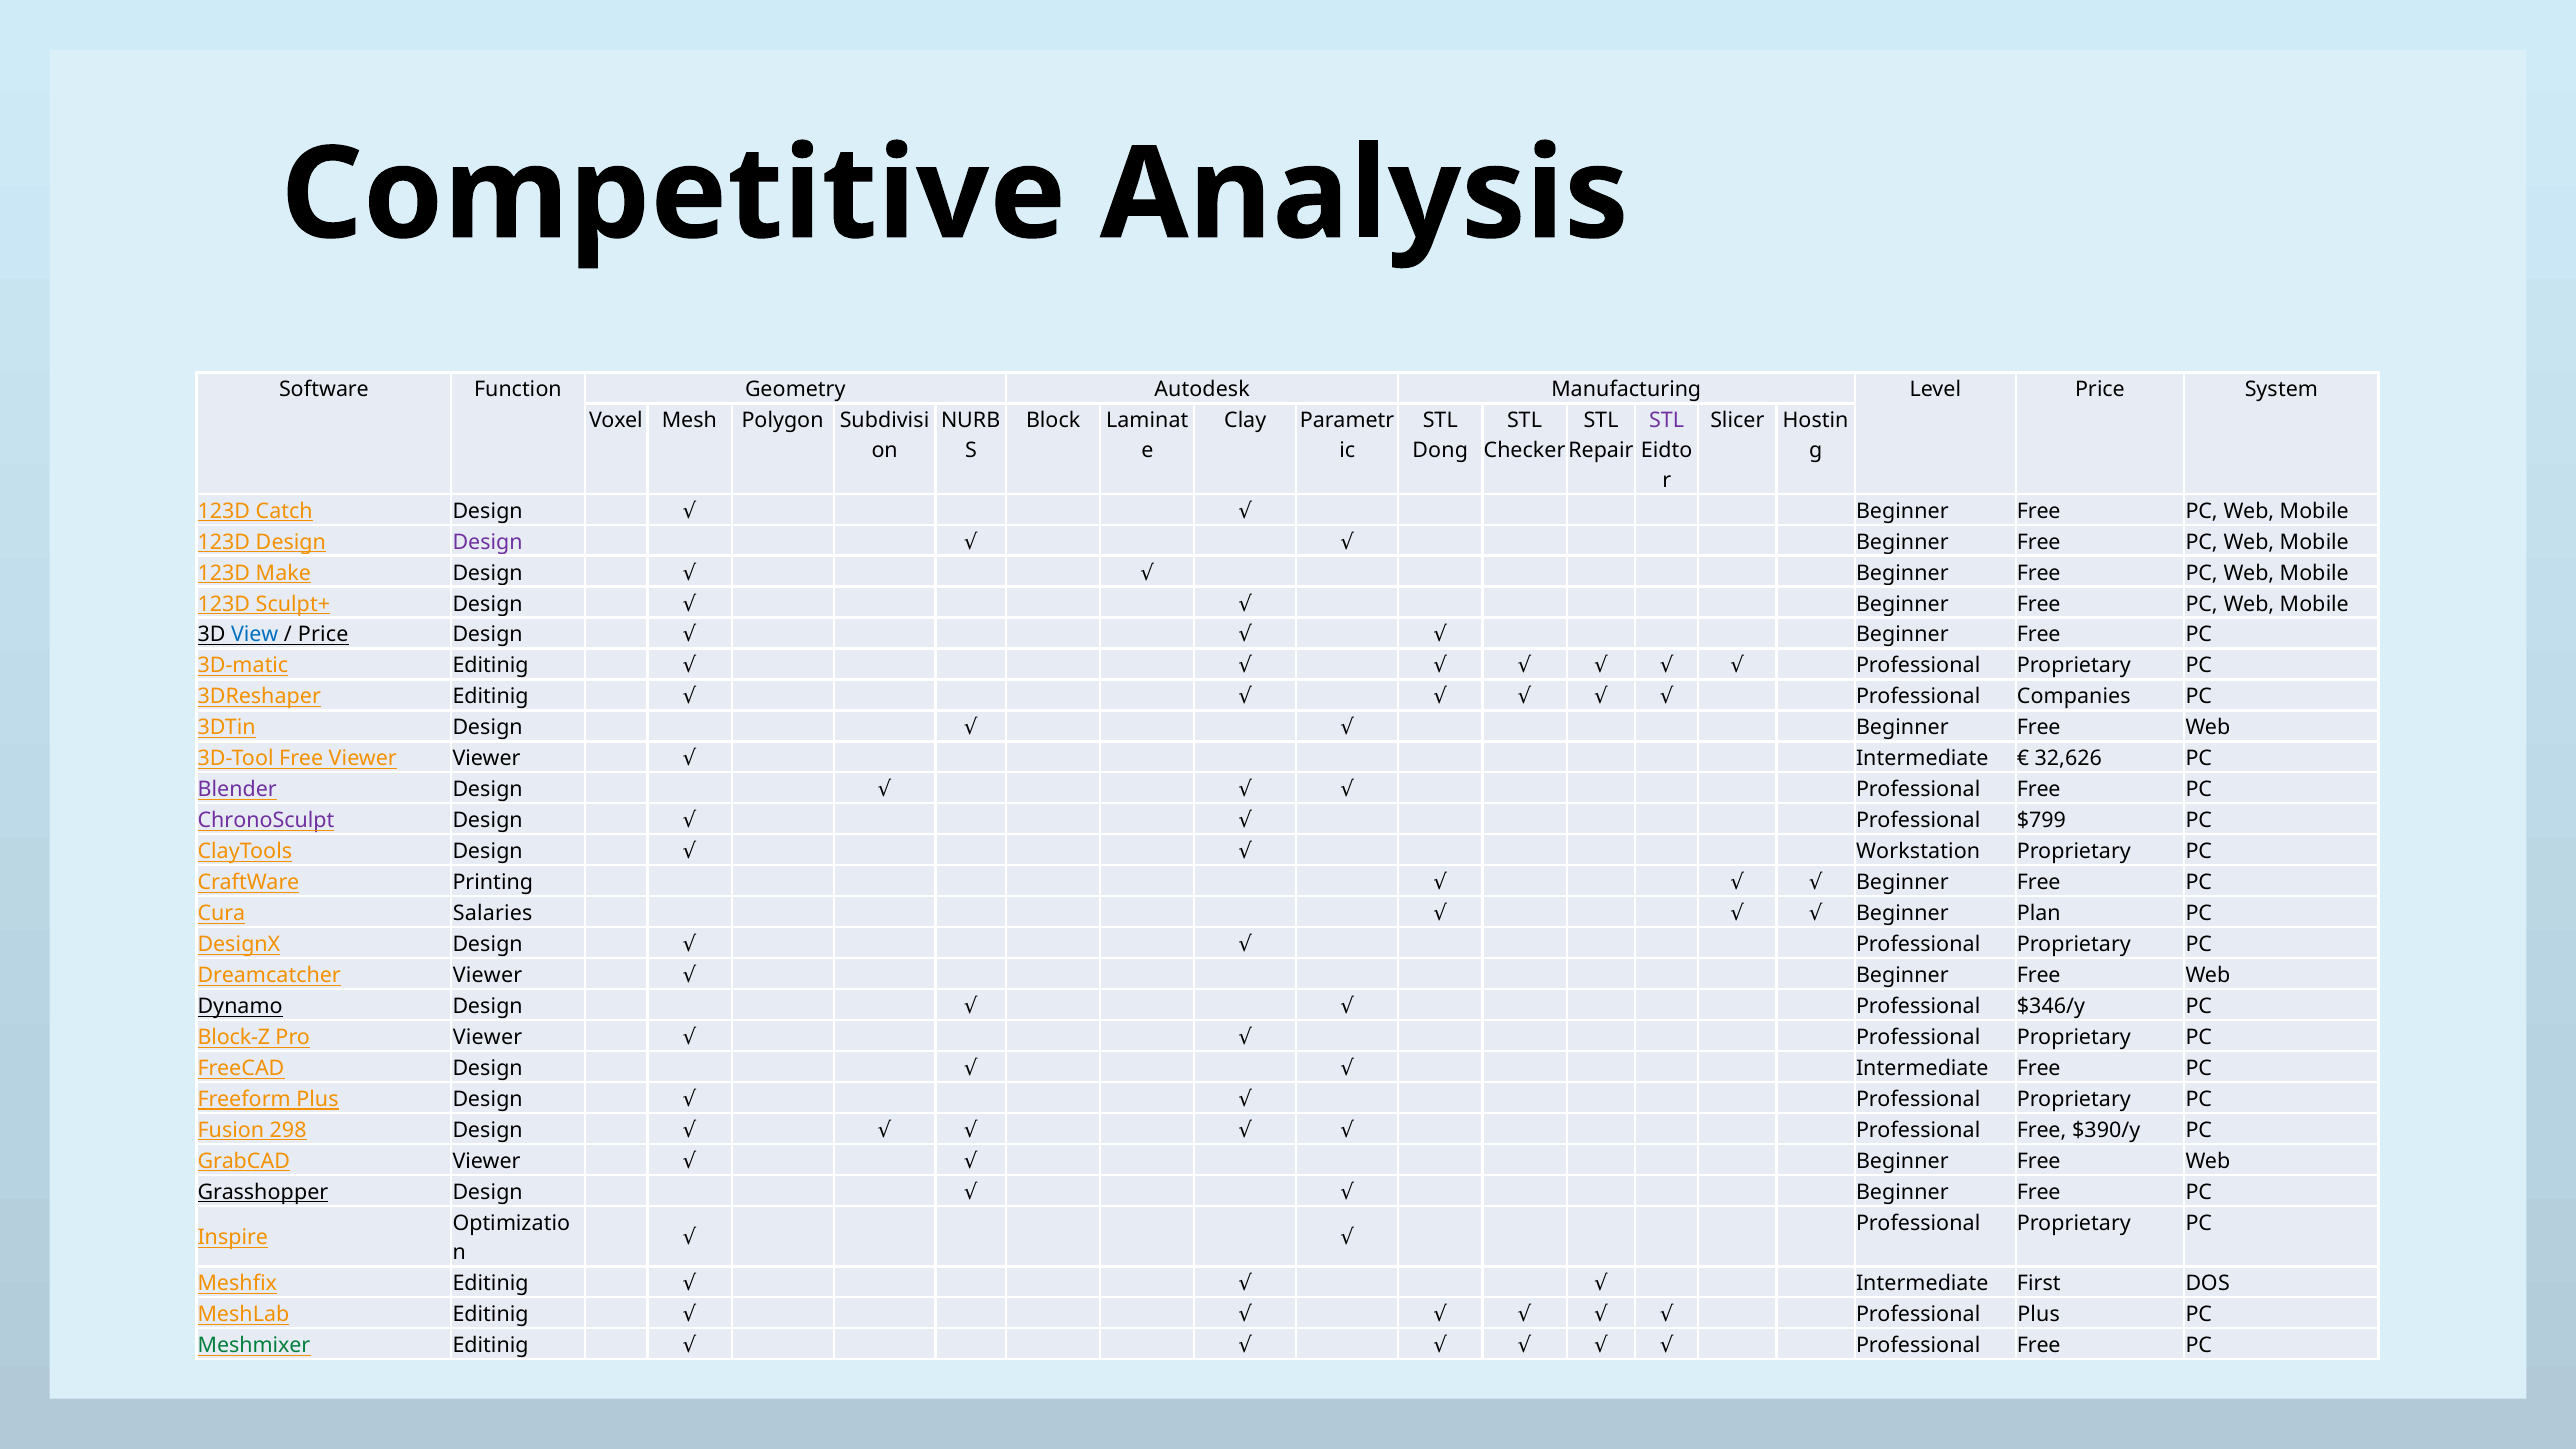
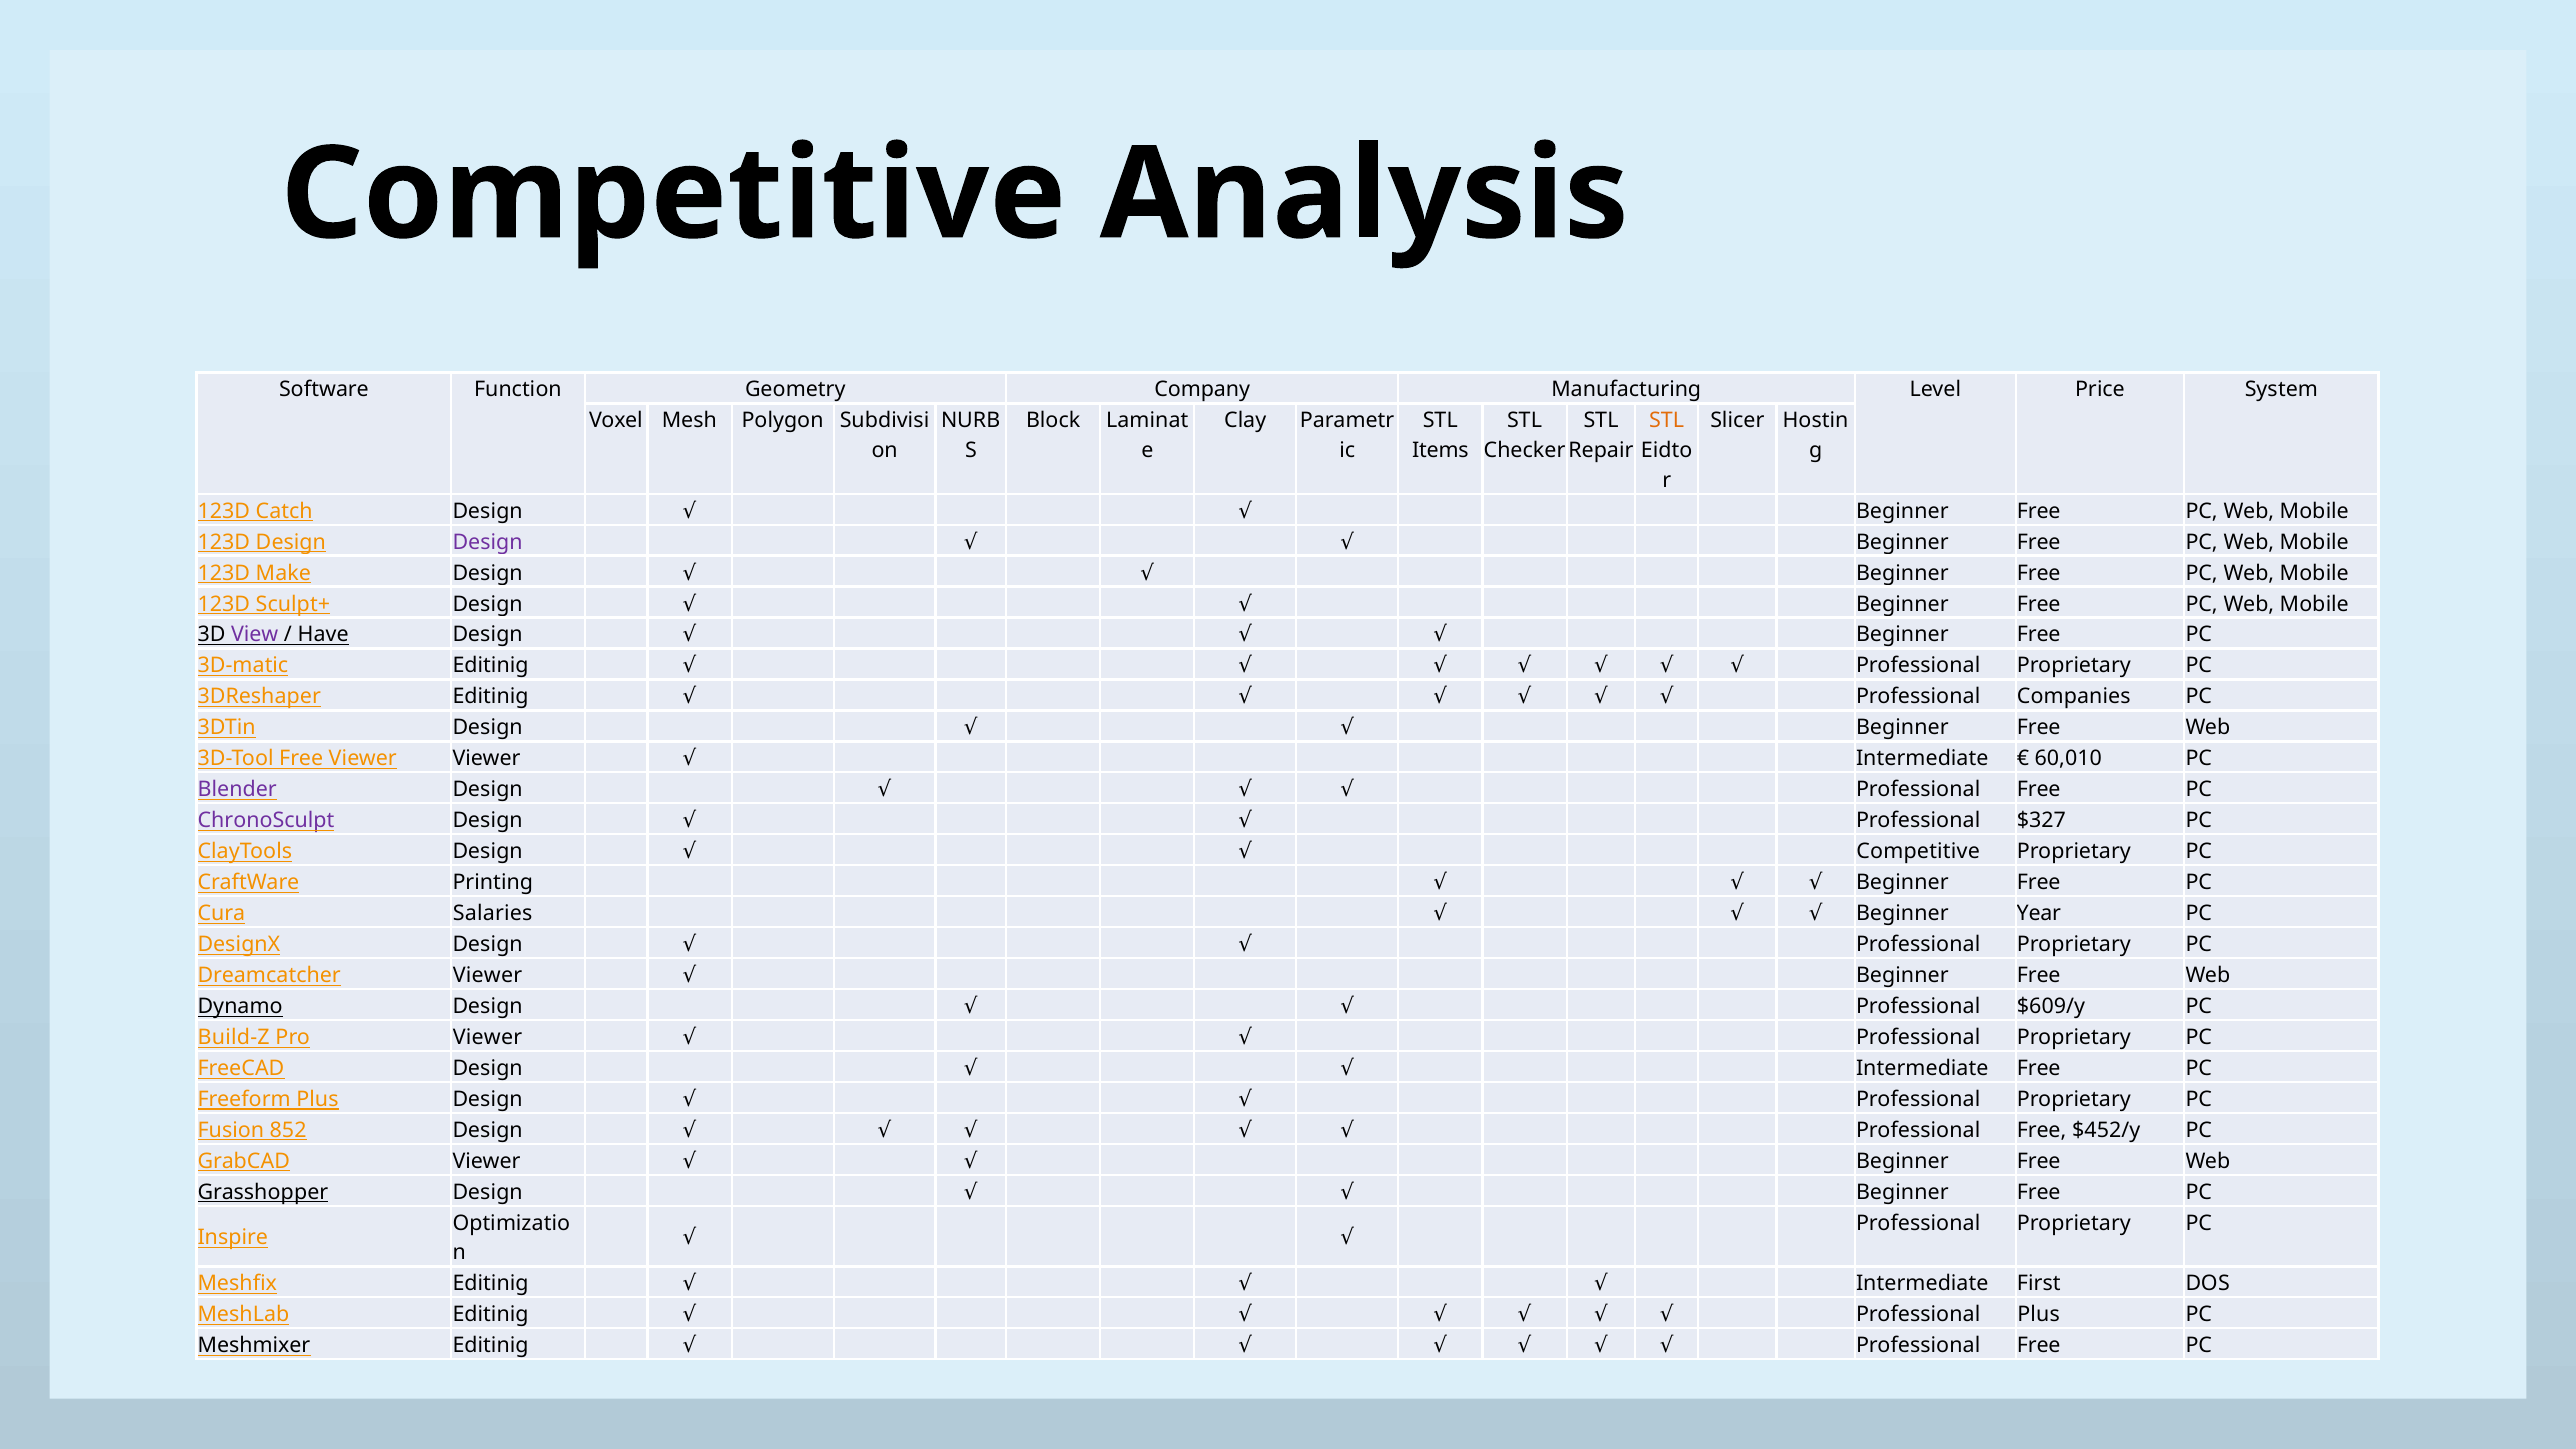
Autodesk: Autodesk -> Company
STL at (1667, 421) colour: purple -> orange
Dong: Dong -> Items
View colour: blue -> purple
Price at (323, 635): Price -> Have
32,626: 32,626 -> 60,010
$799: $799 -> $327
Workstation at (1918, 852): Workstation -> Competitive
Plan: Plan -> Year
$346/y: $346/y -> $609/y
Block-Z: Block-Z -> Build-Z
298: 298 -> 852
$390/y: $390/y -> $452/y
Meshmixer colour: green -> black
